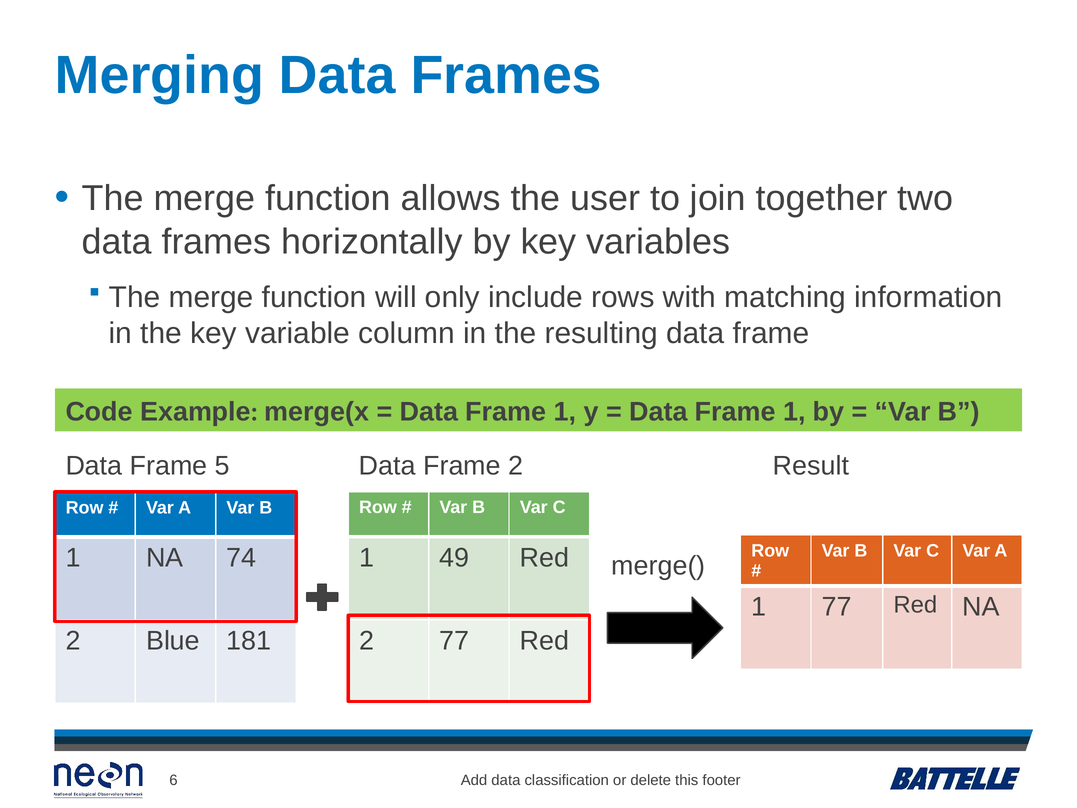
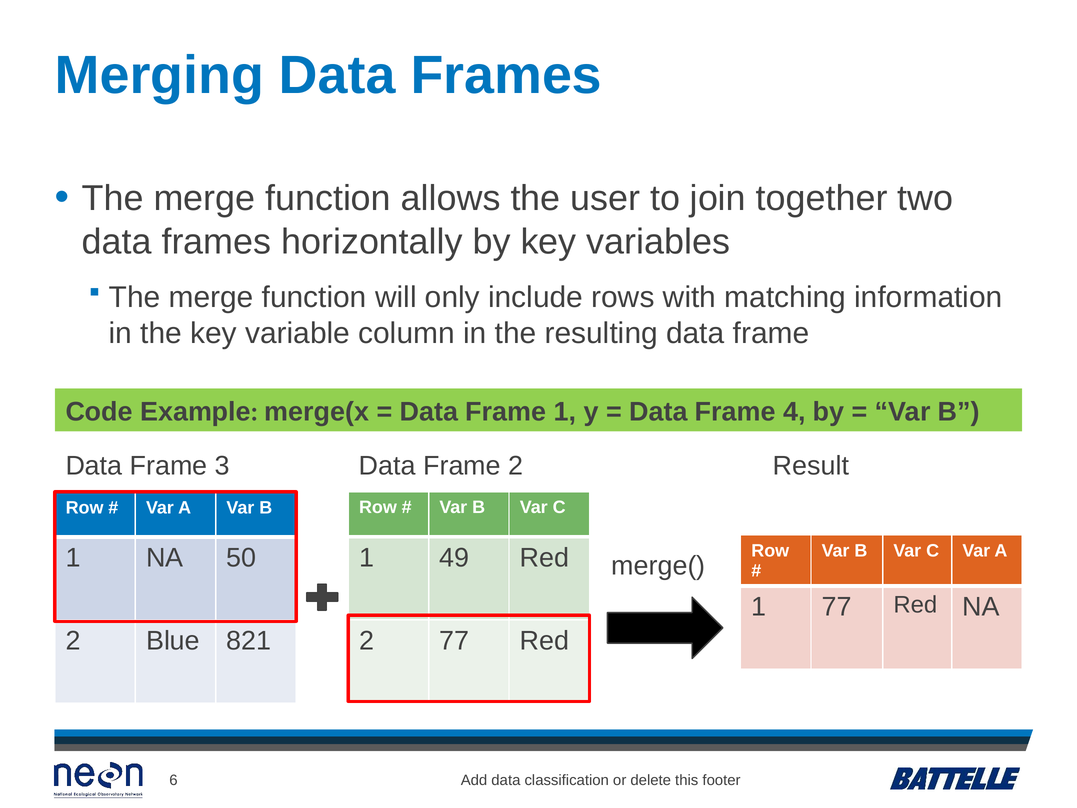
1 at (794, 412): 1 -> 4
5: 5 -> 3
74: 74 -> 50
181: 181 -> 821
